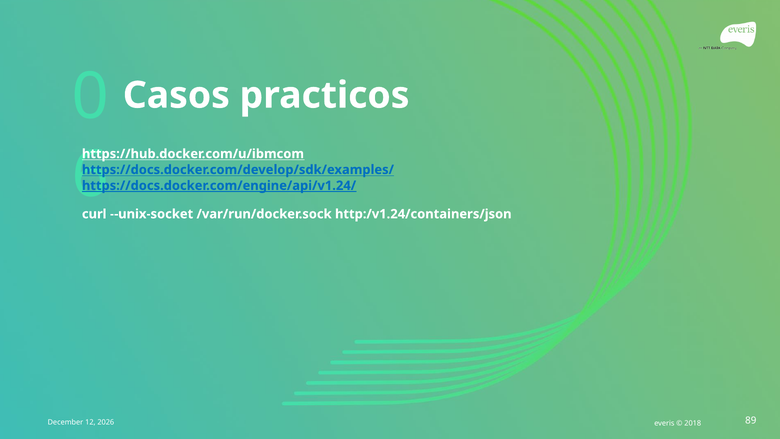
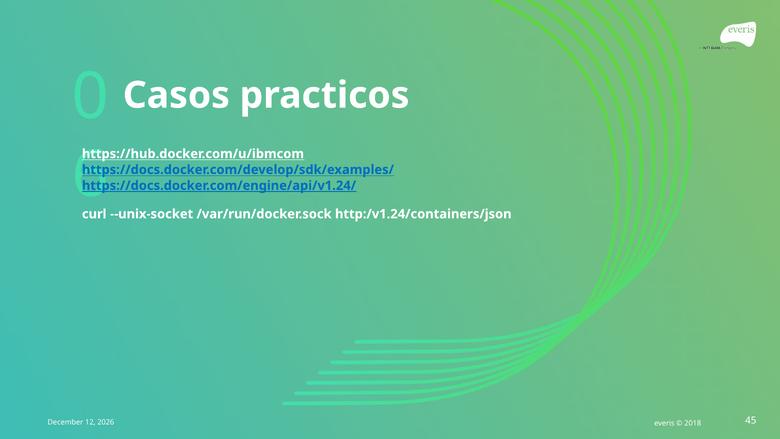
89: 89 -> 45
